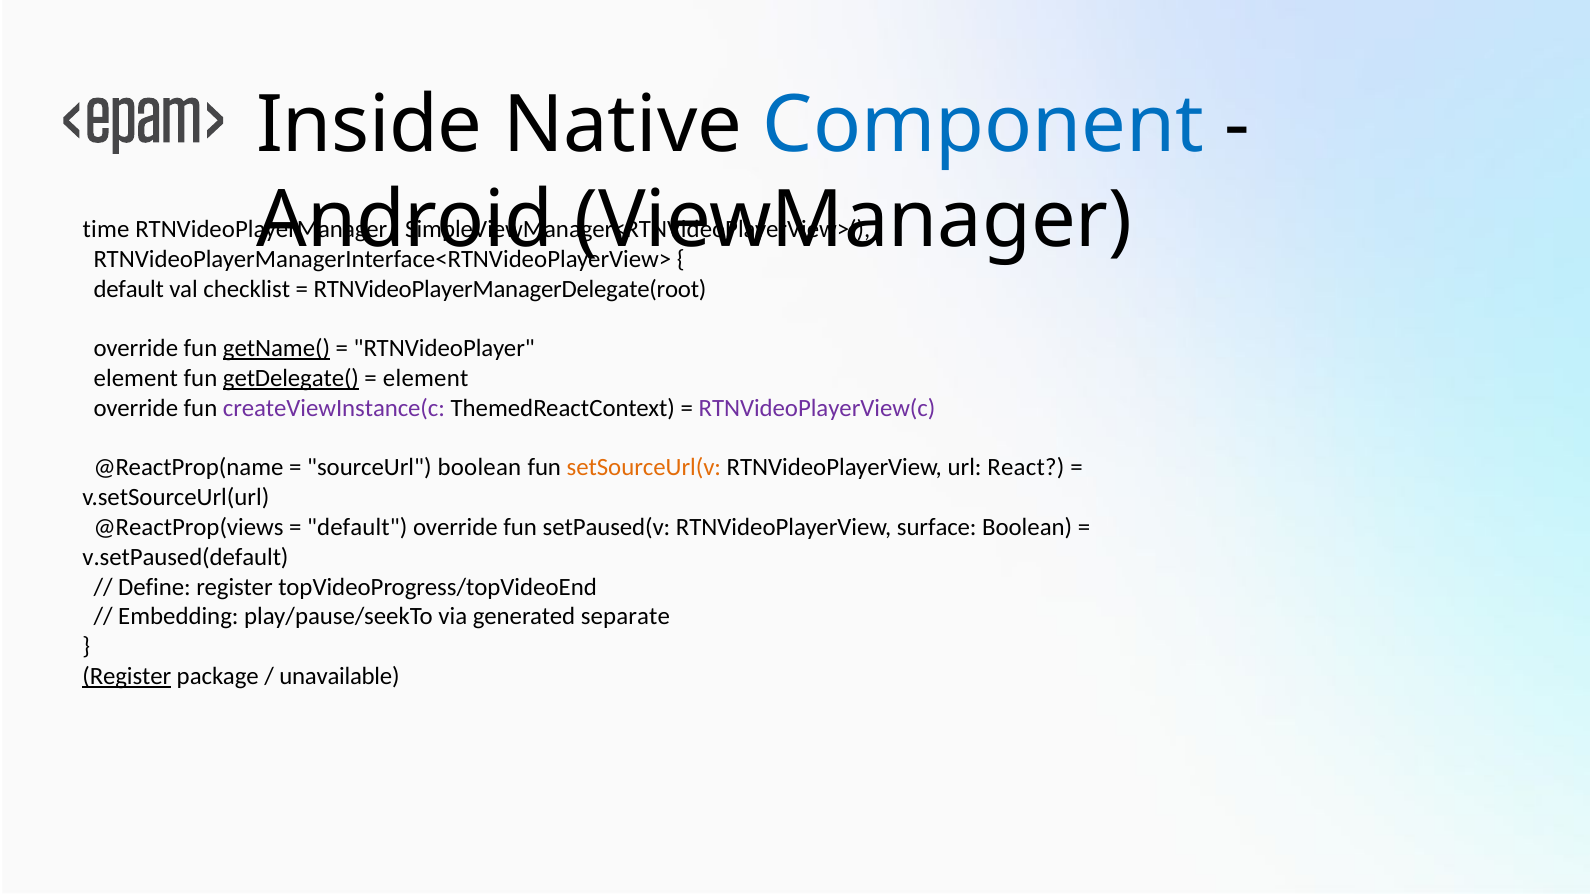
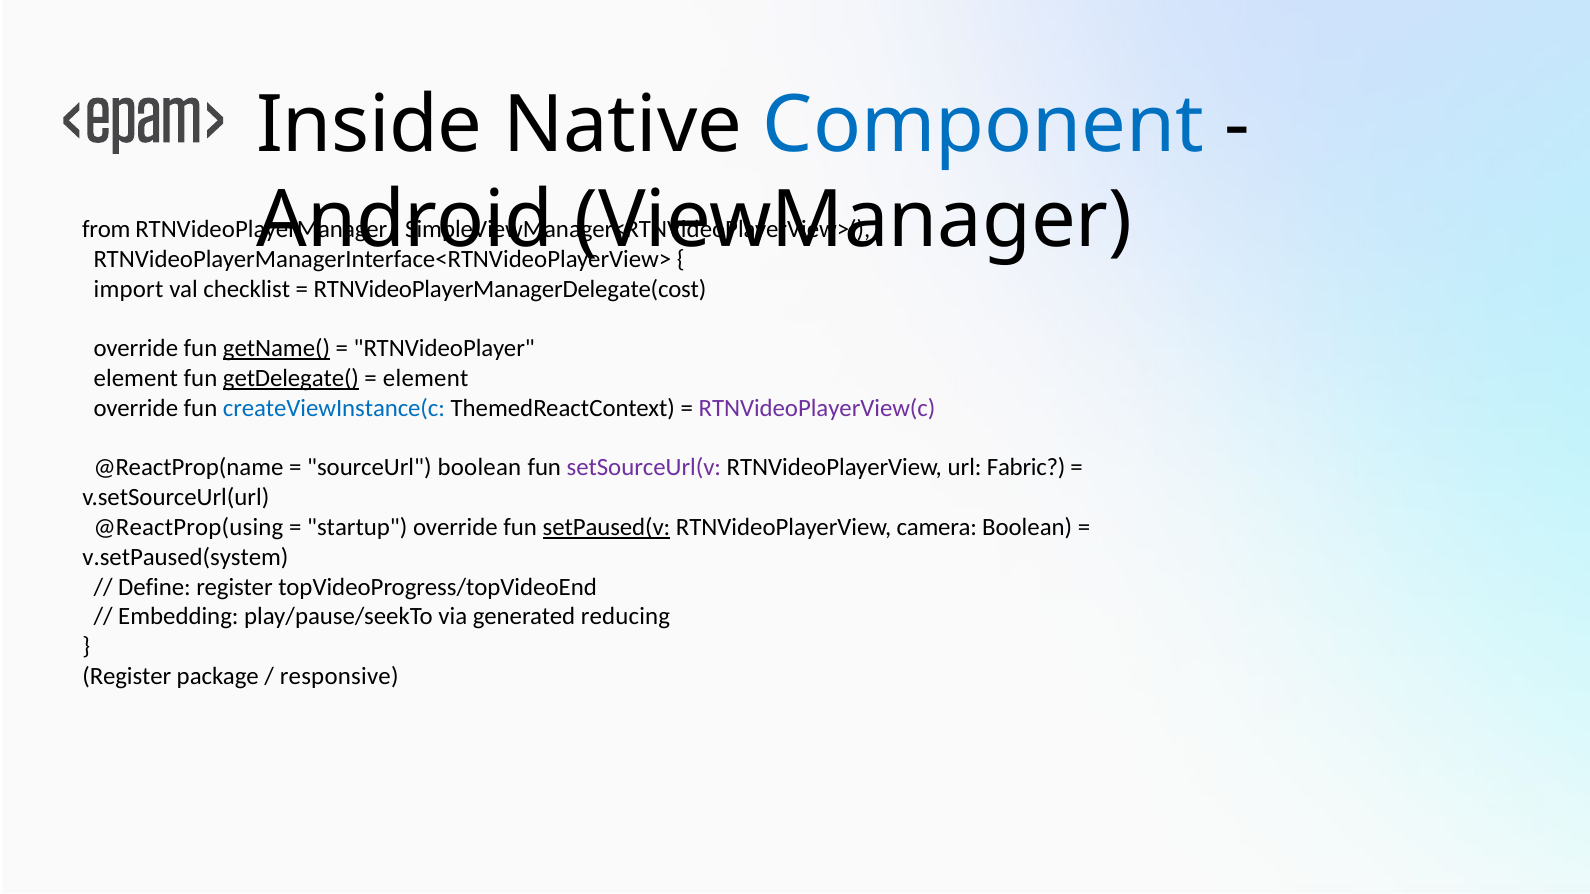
time: time -> from
default at (129, 289): default -> import
RTNVideoPlayerManagerDelegate(root: RTNVideoPlayerManagerDelegate(root -> RTNVideoPlayerManagerDelegate(cost
createViewInstance(c colour: purple -> blue
setSourceUrl(v colour: orange -> purple
React: React -> Fabric
@ReactProp(views: @ReactProp(views -> @ReactProp(using
default at (357, 528): default -> startup
setPaused(v underline: none -> present
surface: surface -> camera
v.setPaused(default: v.setPaused(default -> v.setPaused(system
separate: separate -> reducing
Register at (127, 677) underline: present -> none
unavailable: unavailable -> responsive
